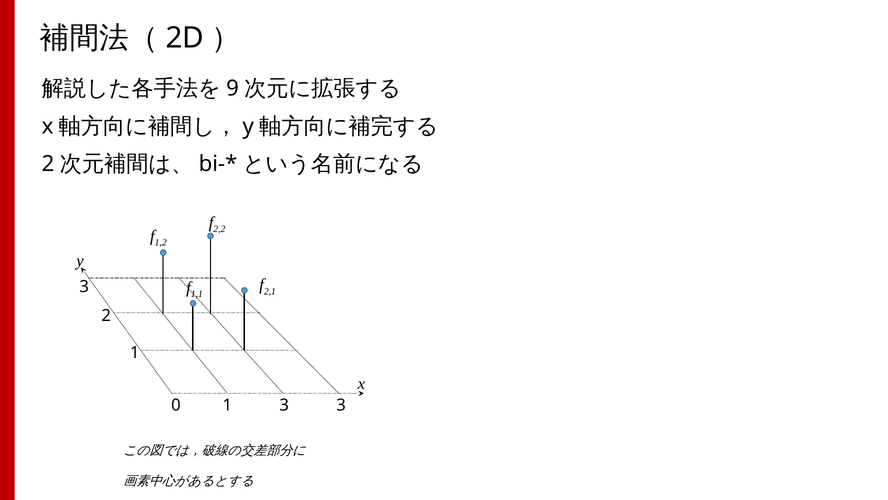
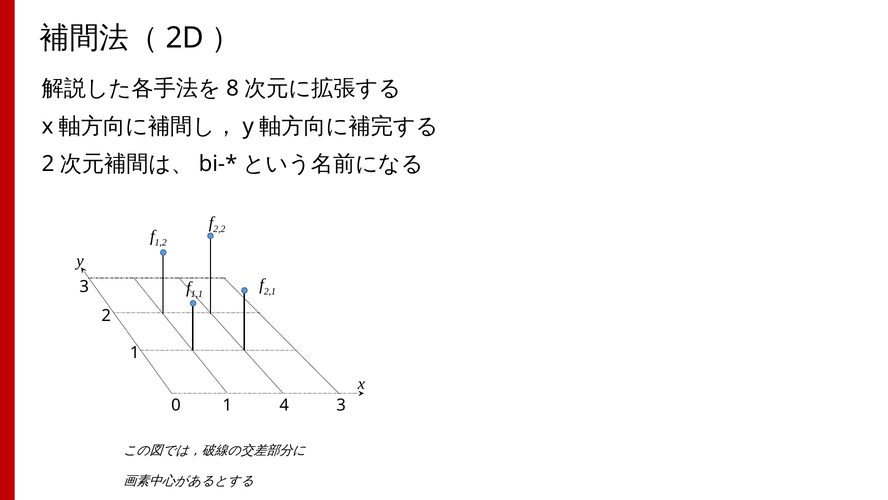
9: 9 -> 8
0 1 3: 3 -> 4
